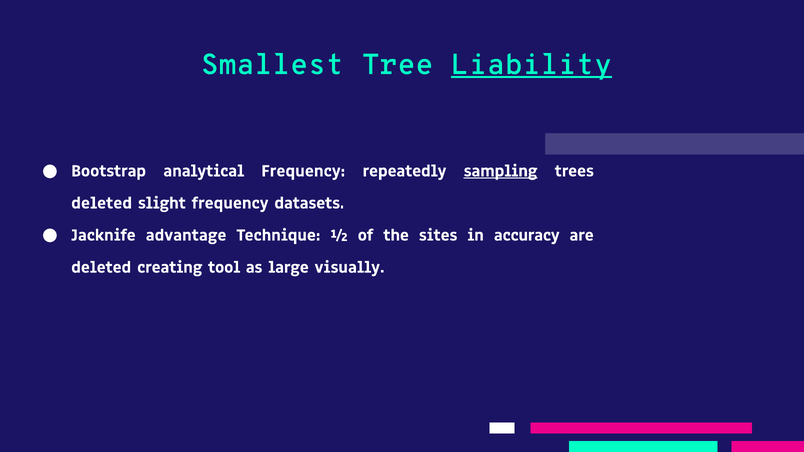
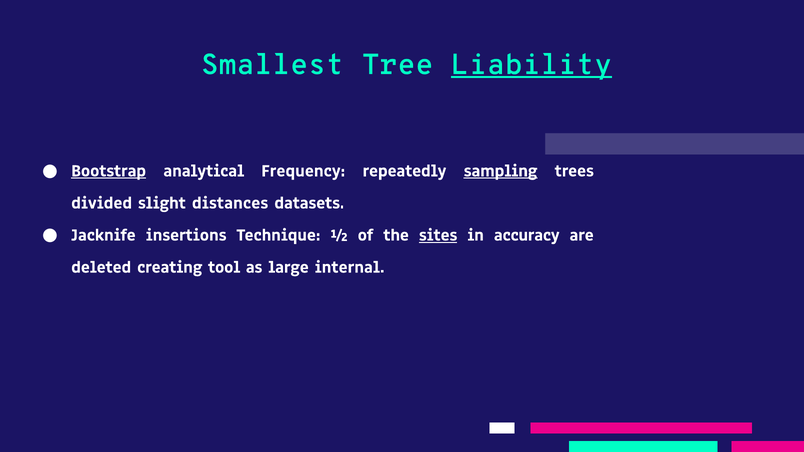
Bootstrap underline: none -> present
deleted at (102, 203): deleted -> divided
slight frequency: frequency -> distances
advantage: advantage -> insertions
sites underline: none -> present
visually: visually -> internal
